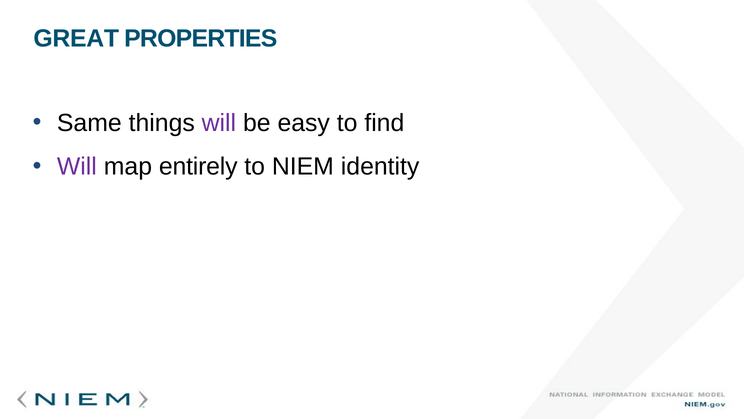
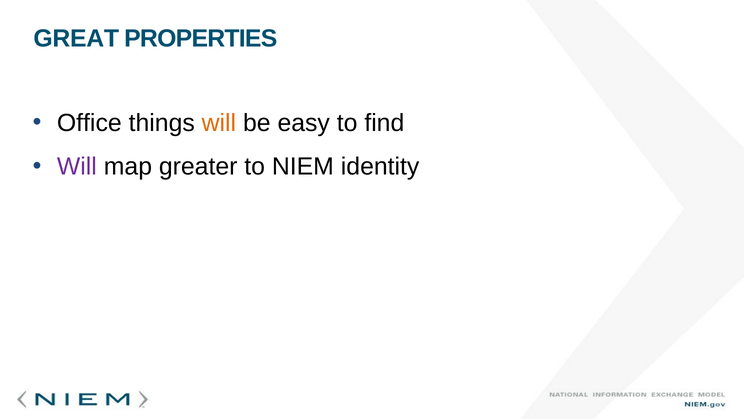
Same: Same -> Office
will at (219, 123) colour: purple -> orange
entirely: entirely -> greater
